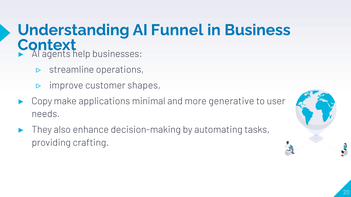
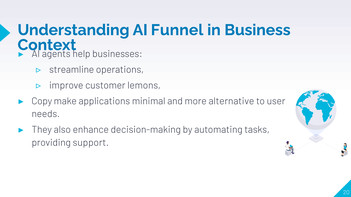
shapes: shapes -> lemons
generative: generative -> alternative
crafting: crafting -> support
